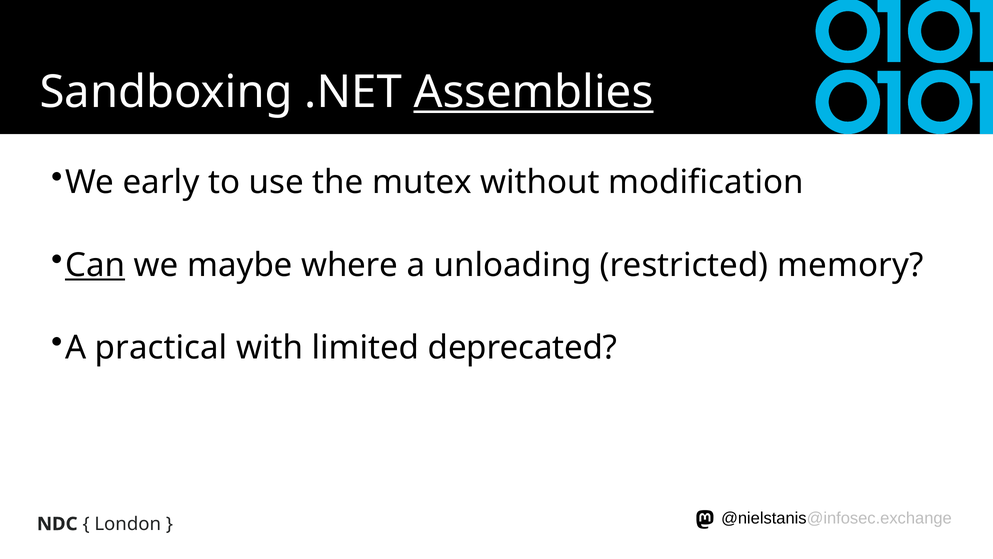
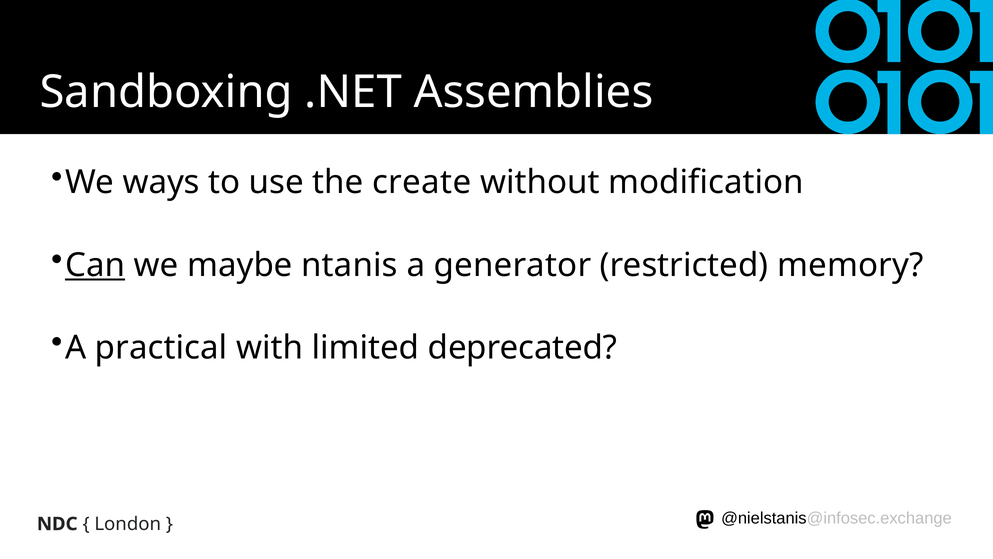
Assemblies underline: present -> none
early: early -> ways
mutex: mutex -> create
where: where -> ntanis
unloading: unloading -> generator
